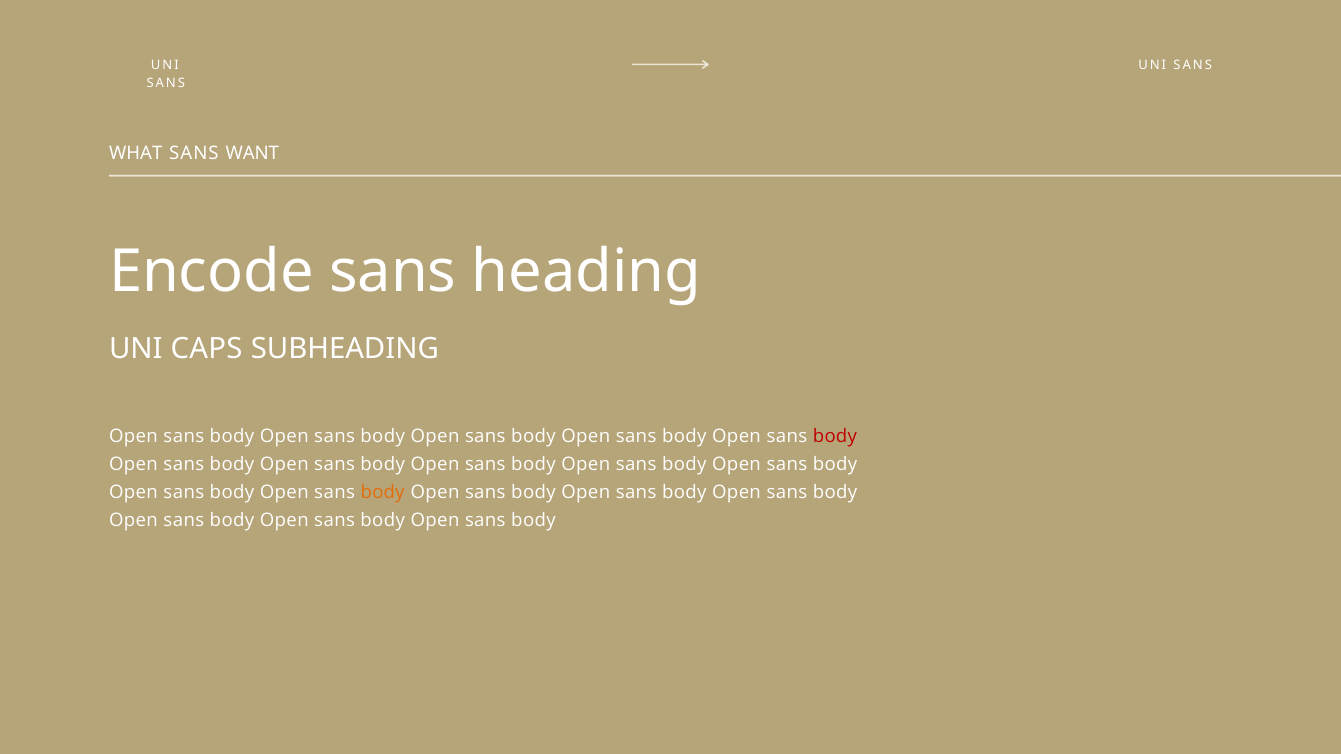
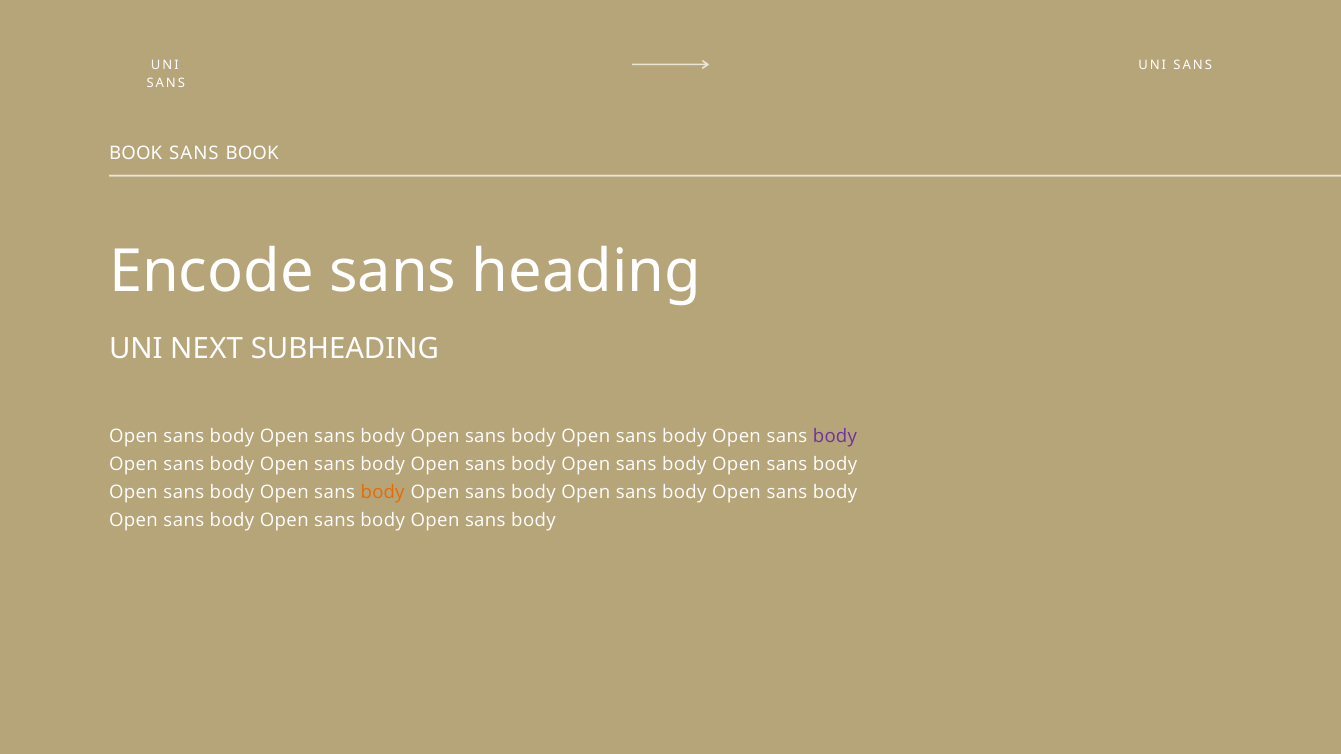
WHAT at (136, 154): WHAT -> BOOK
WANT at (252, 154): WANT -> BOOK
CAPS: CAPS -> NEXT
body at (835, 437) colour: red -> purple
